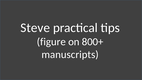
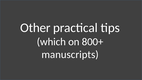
Steve: Steve -> Other
figure: figure -> which
